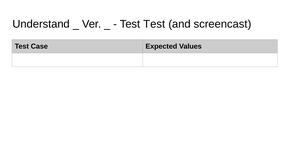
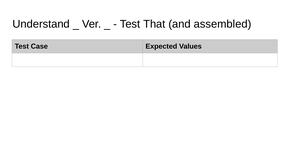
Test Test: Test -> That
screencast: screencast -> assembled
